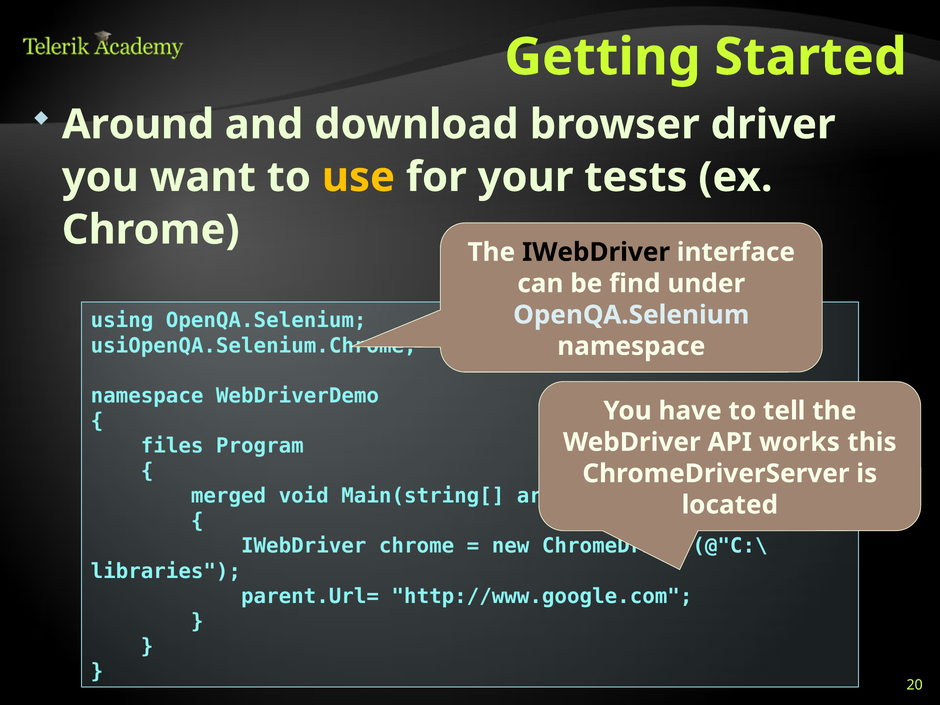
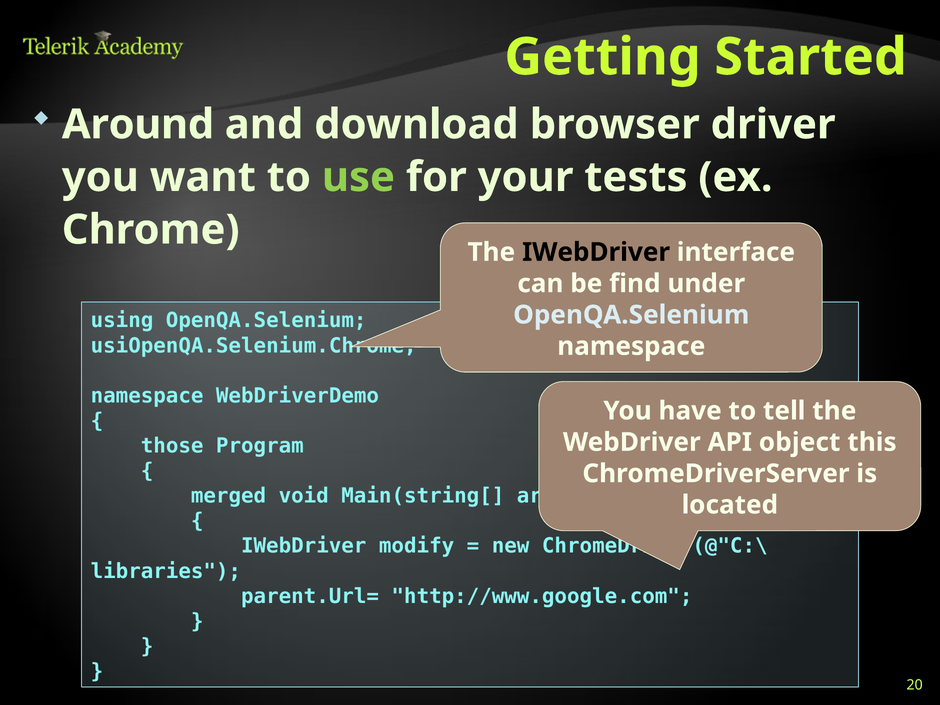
use colour: yellow -> light green
files: files -> those
works: works -> object
IWebDriver chrome: chrome -> modify
